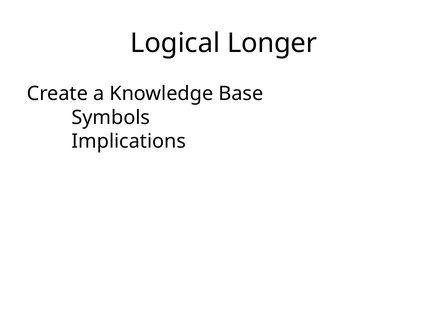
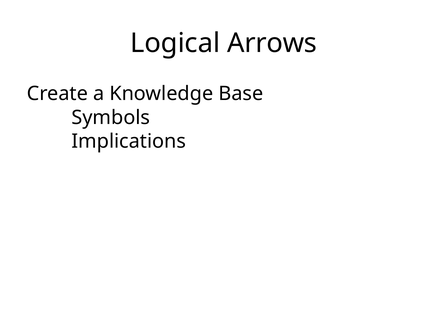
Longer: Longer -> Arrows
